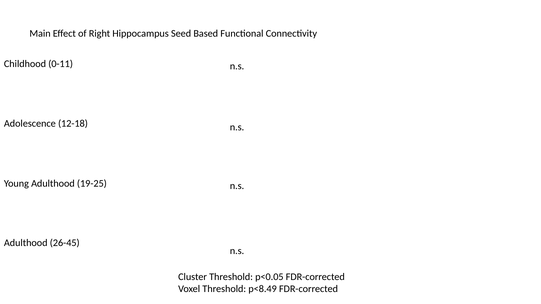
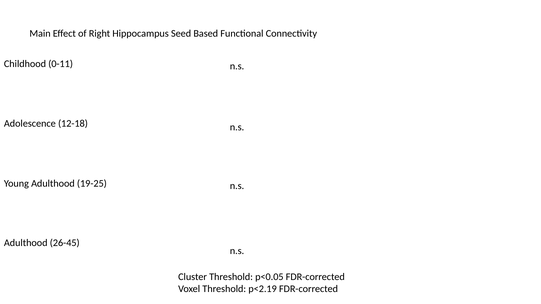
p<8.49: p<8.49 -> p<2.19
